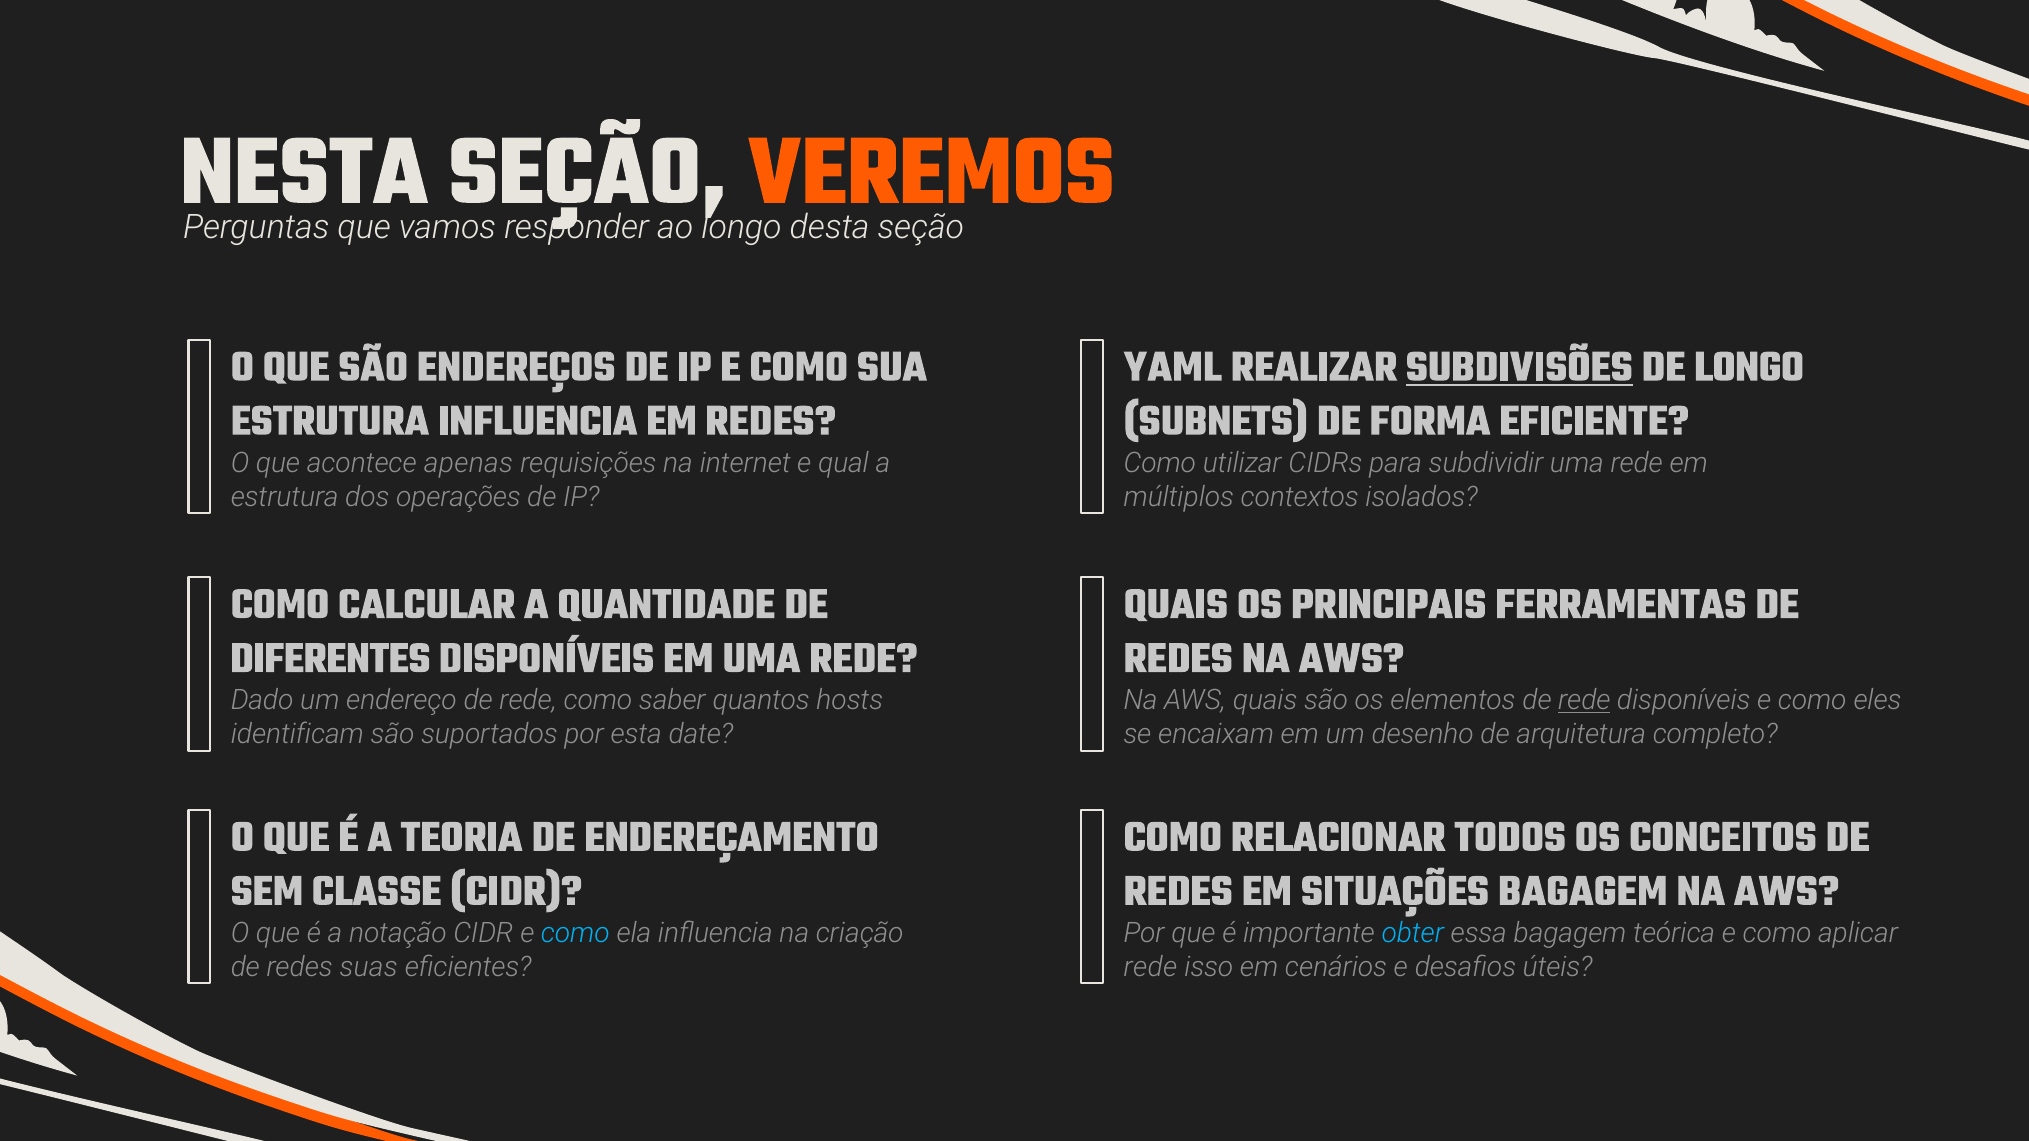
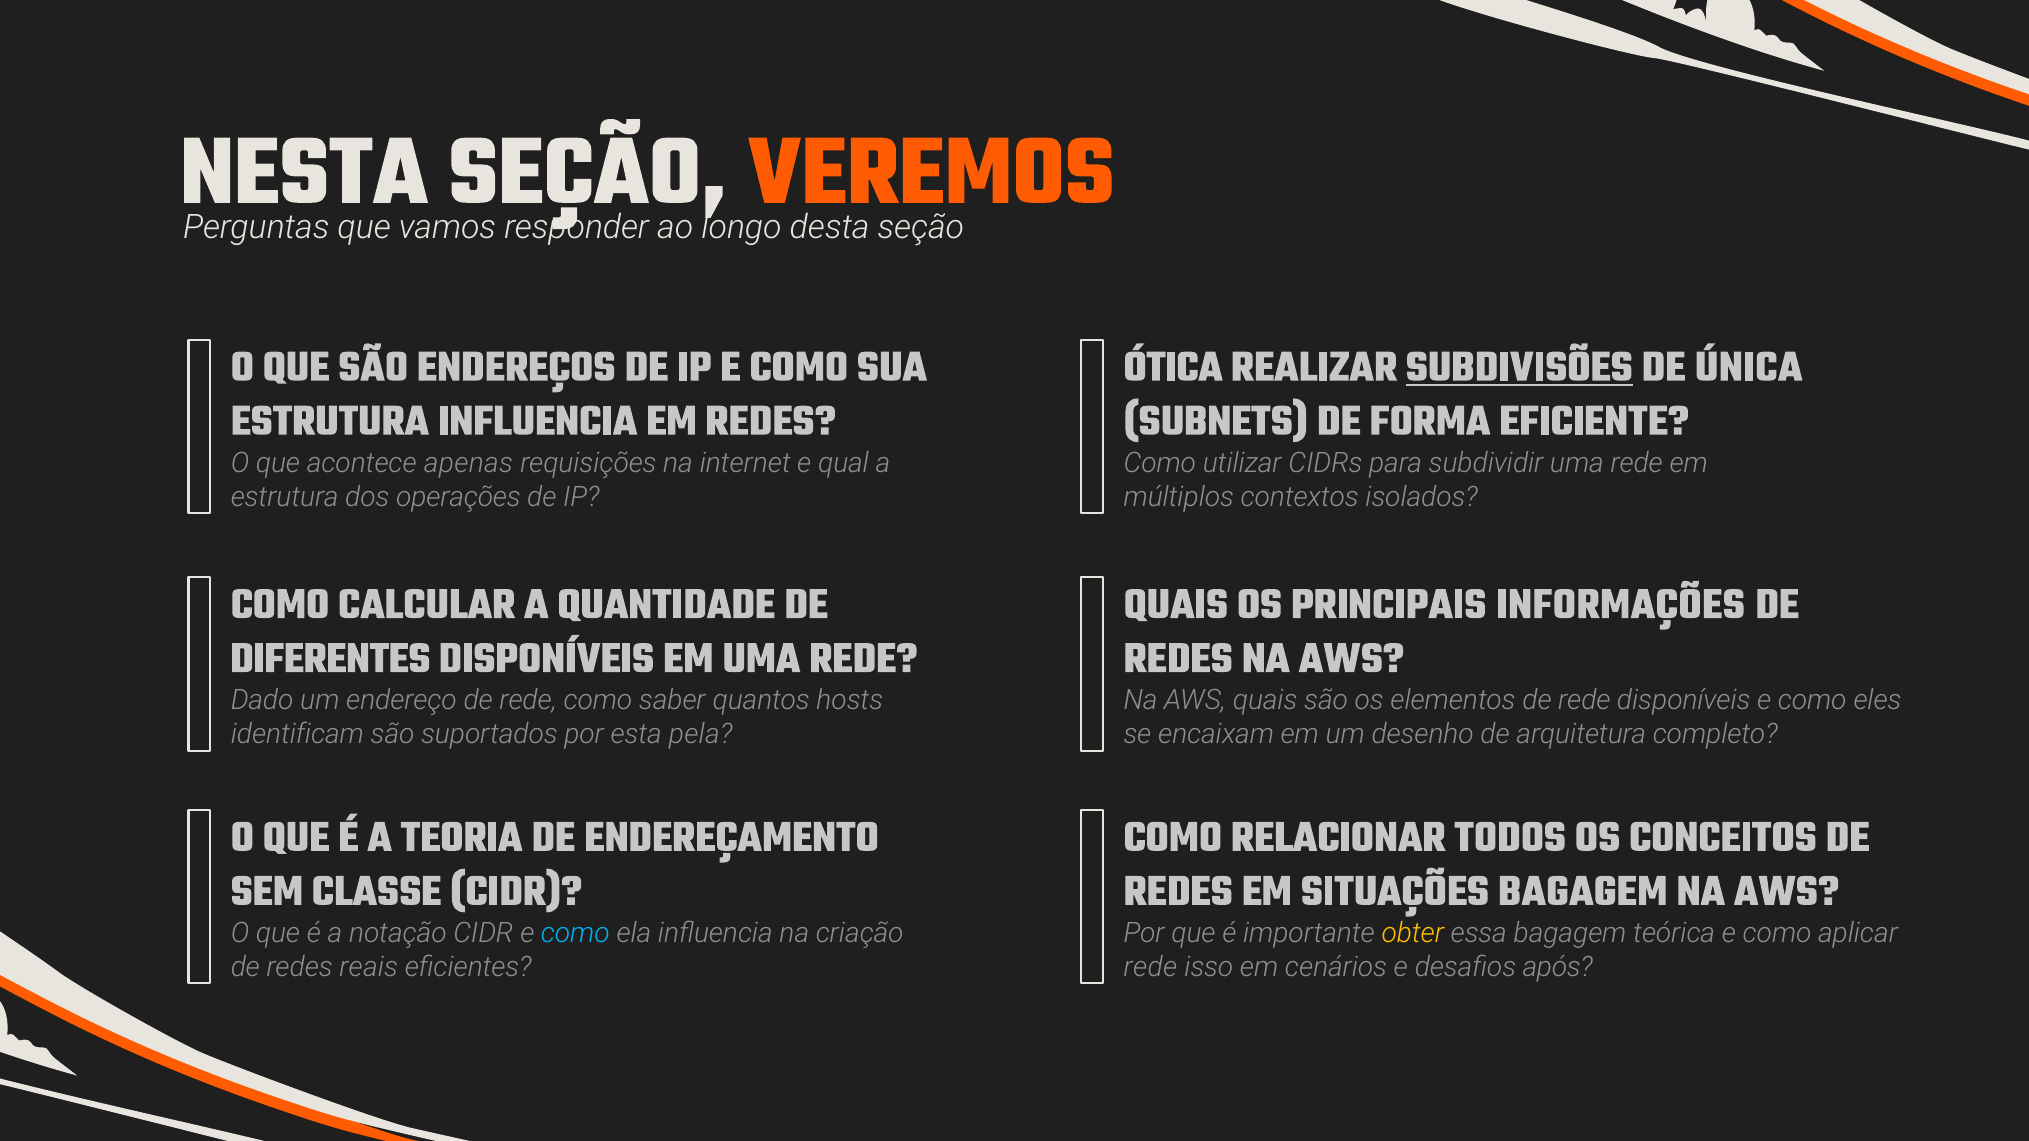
YAML: YAML -> ÓTICA
DE LONGO: LONGO -> ÚNICA
FERRAMENTAS: FERRAMENTAS -> INFORMAÇÕES
rede at (1584, 701) underline: present -> none
date: date -> pela
obter colour: light blue -> yellow
suas: suas -> reais
úteis: úteis -> após
